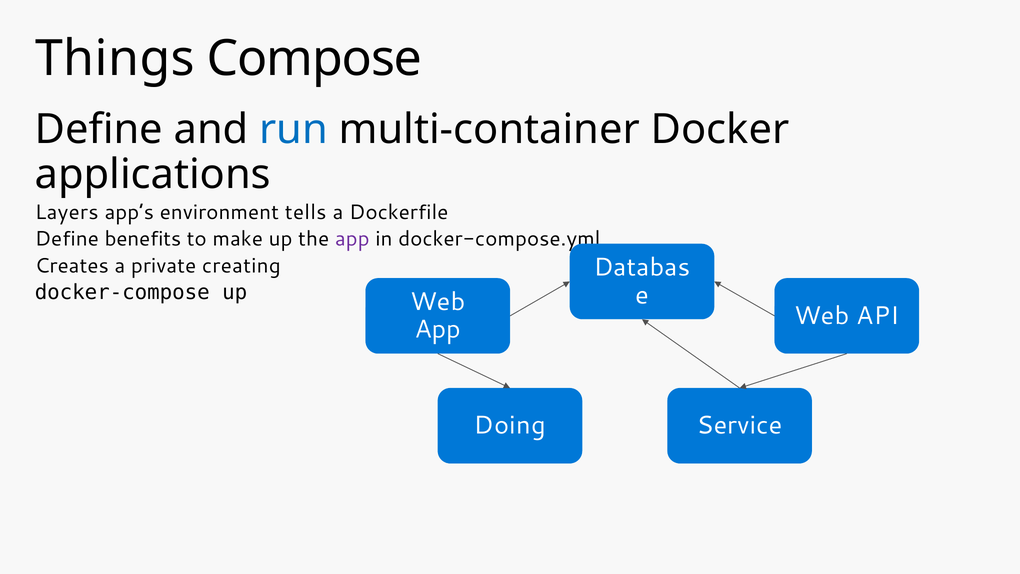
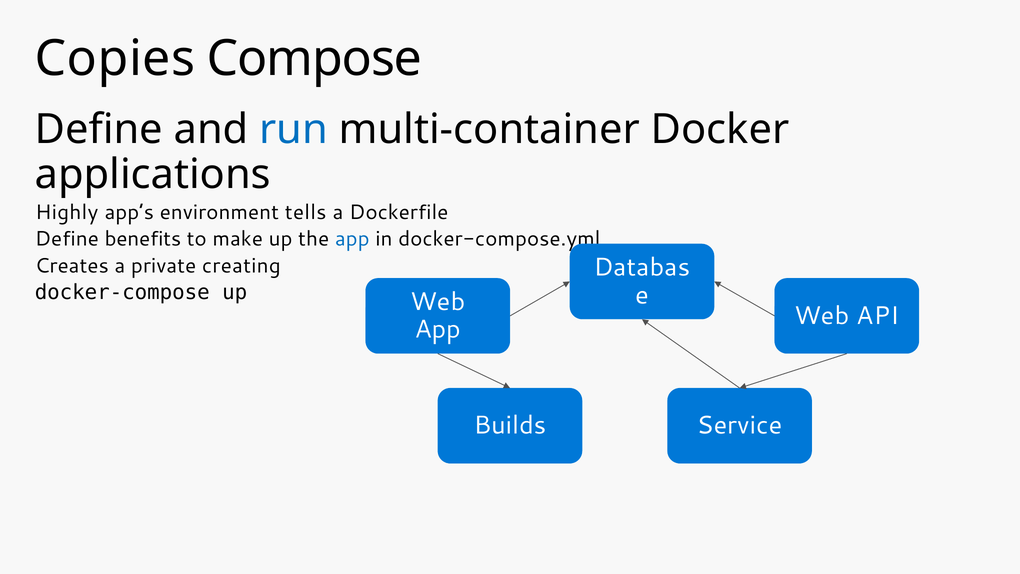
Things: Things -> Copies
Layers: Layers -> Highly
app at (352, 239) colour: purple -> blue
Doing: Doing -> Builds
